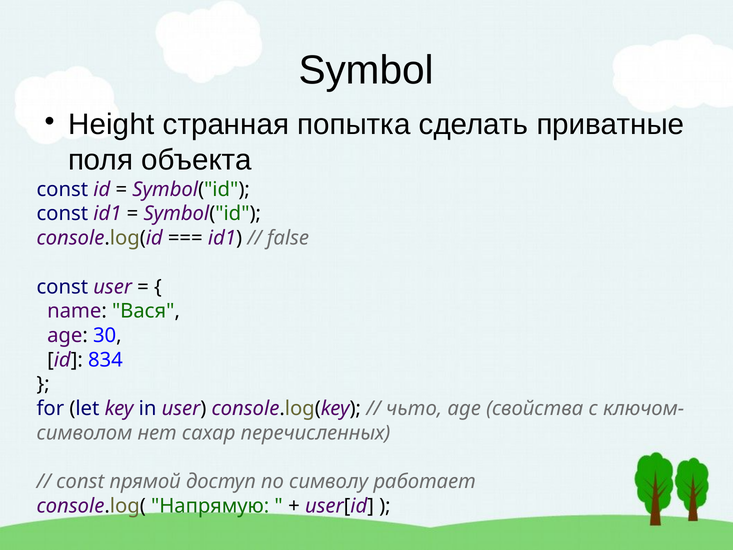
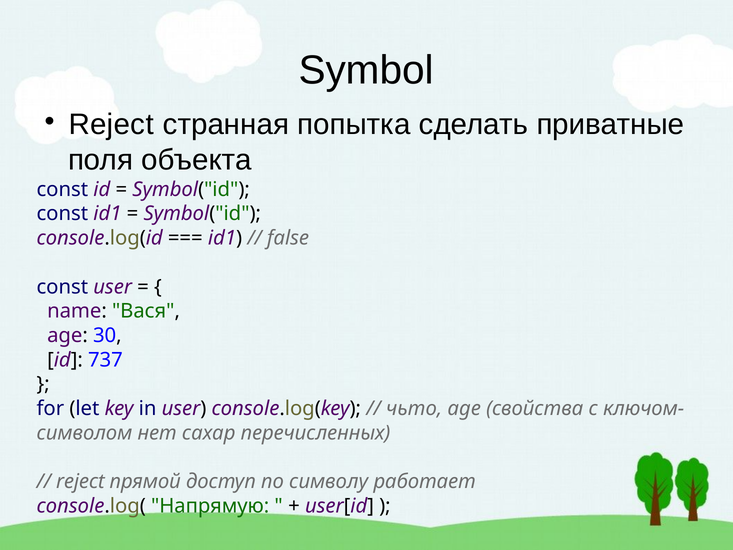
Height at (111, 125): Height -> Reject
834: 834 -> 737
const at (80, 481): const -> reject
